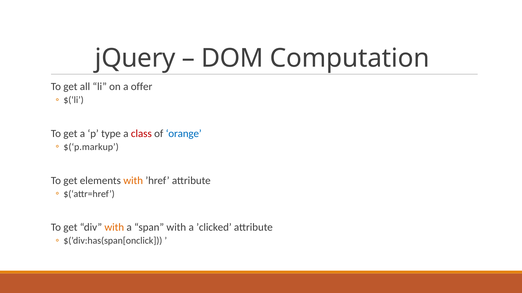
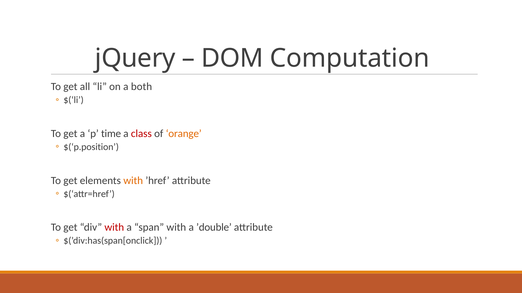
offer: offer -> both
type: type -> time
orange colour: blue -> orange
$(‘p.markup: $(‘p.markup -> $(‘p.position
with at (114, 228) colour: orange -> red
’clicked: ’clicked -> ’double
